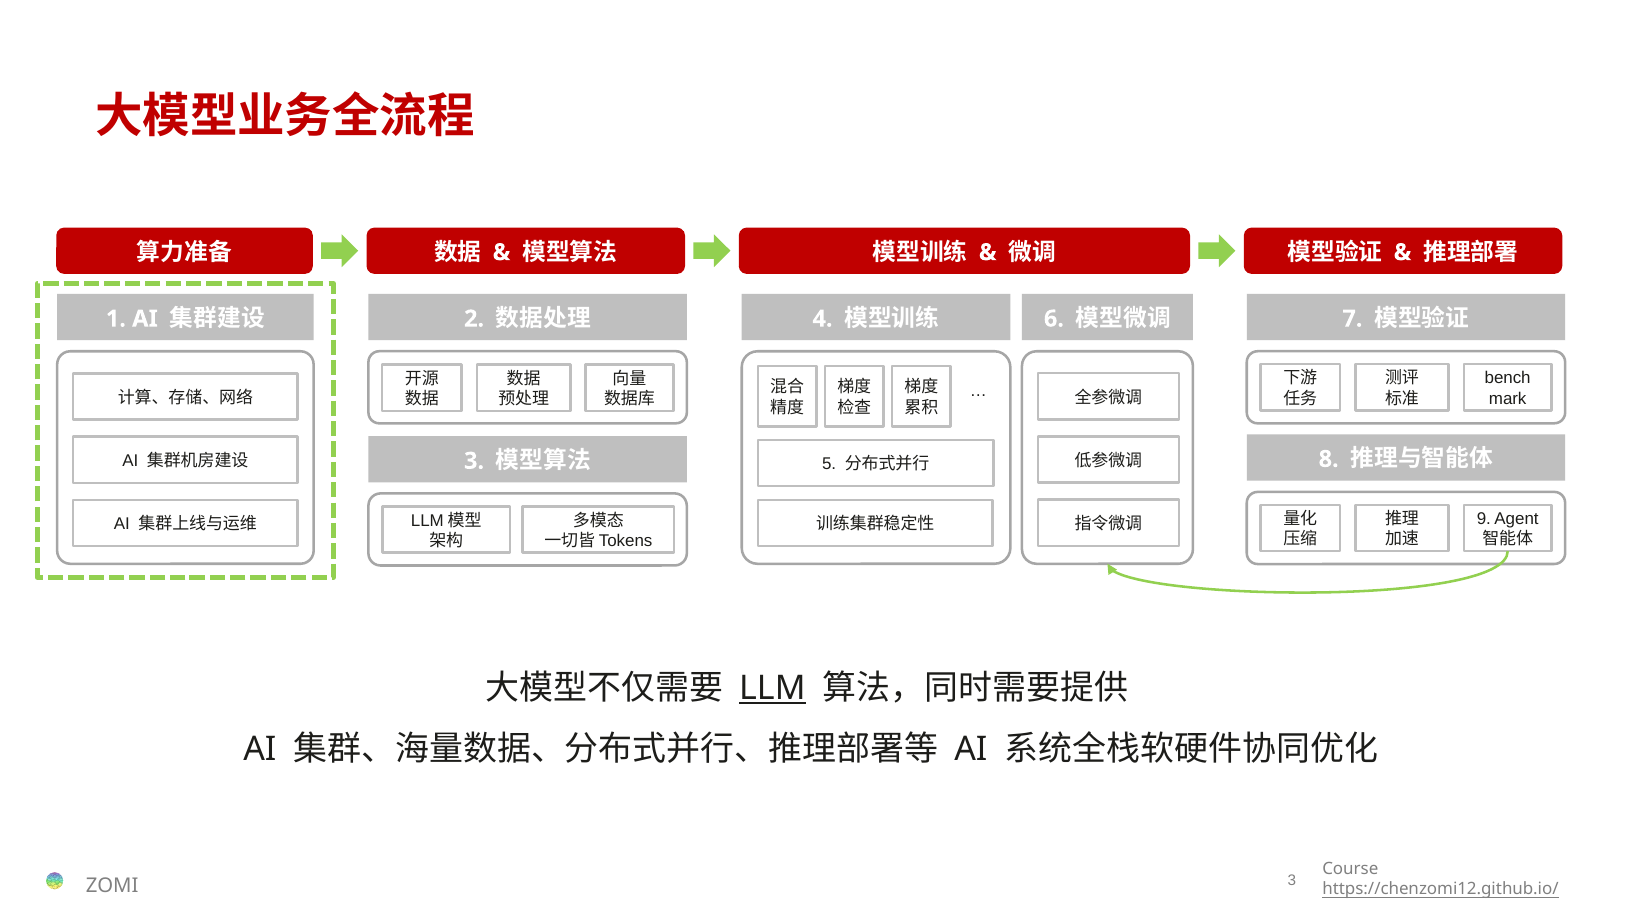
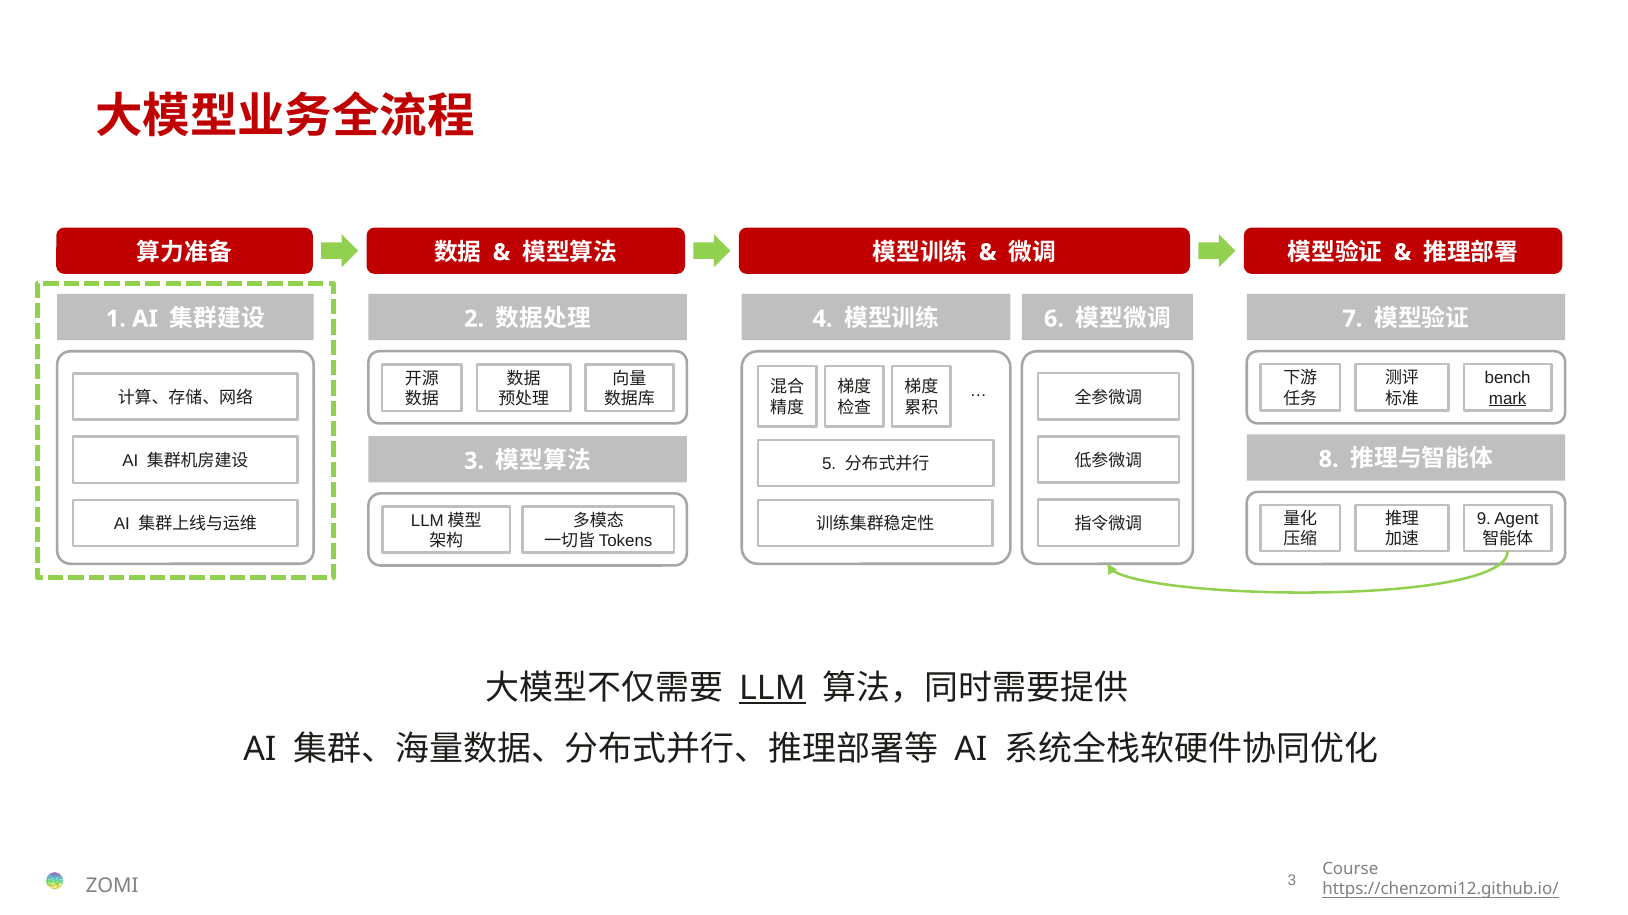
mark underline: none -> present
